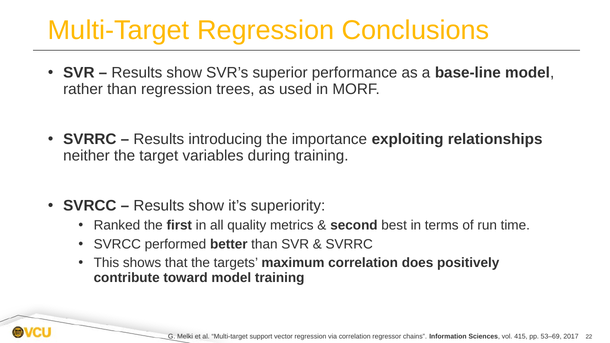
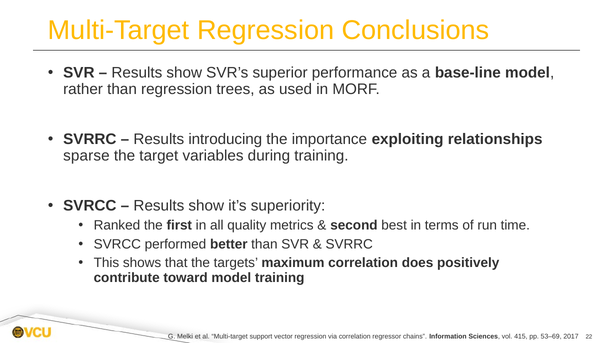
neither: neither -> sparse
